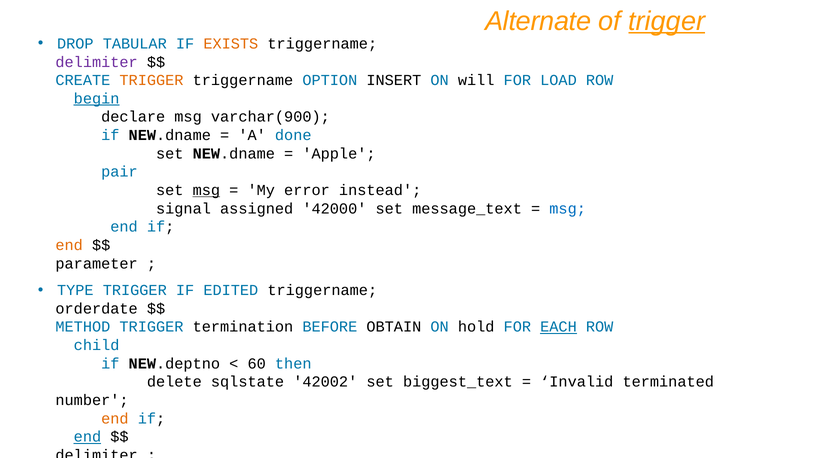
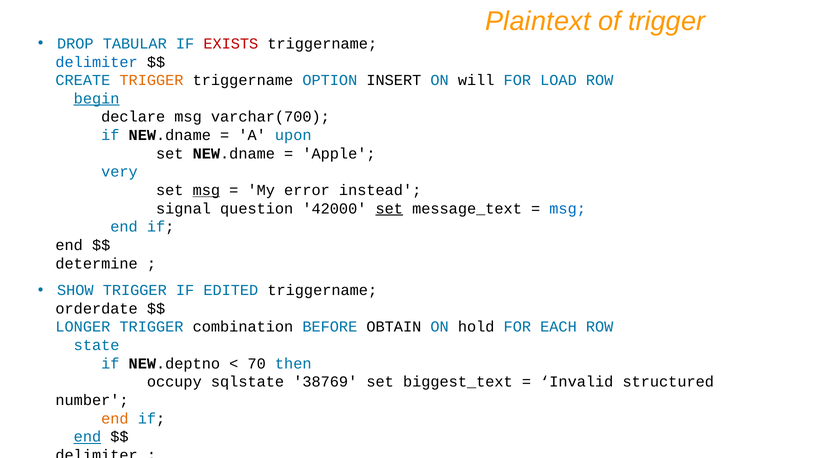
Alternate: Alternate -> Plaintext
trigger at (667, 21) underline: present -> none
EXISTS colour: orange -> red
delimiter at (97, 62) colour: purple -> blue
varchar(900: varchar(900 -> varchar(700
done: done -> upon
pair: pair -> very
assigned: assigned -> question
set at (389, 208) underline: none -> present
end at (69, 245) colour: orange -> black
parameter: parameter -> determine
TYPE: TYPE -> SHOW
METHOD: METHOD -> LONGER
termination: termination -> combination
EACH underline: present -> none
child: child -> state
60: 60 -> 70
delete: delete -> occupy
42002: 42002 -> 38769
terminated: terminated -> structured
